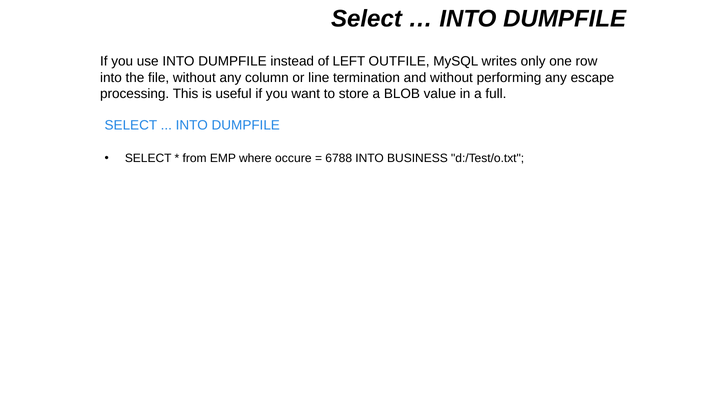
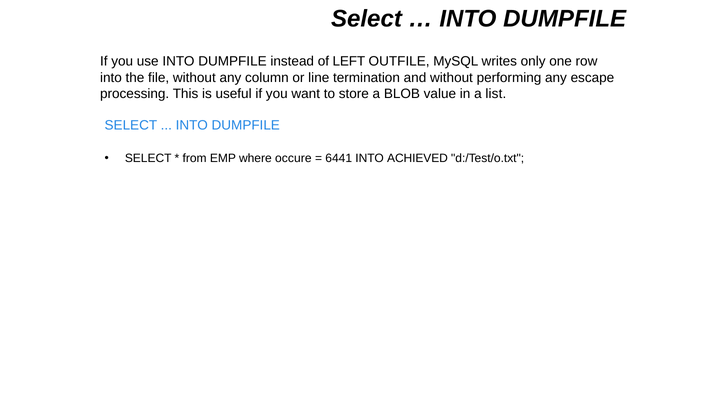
full: full -> list
6788: 6788 -> 6441
BUSINESS: BUSINESS -> ACHIEVED
